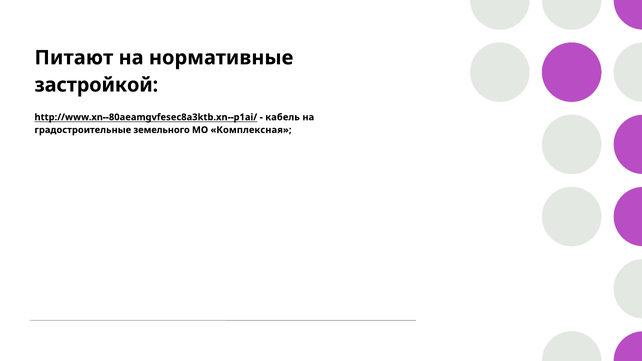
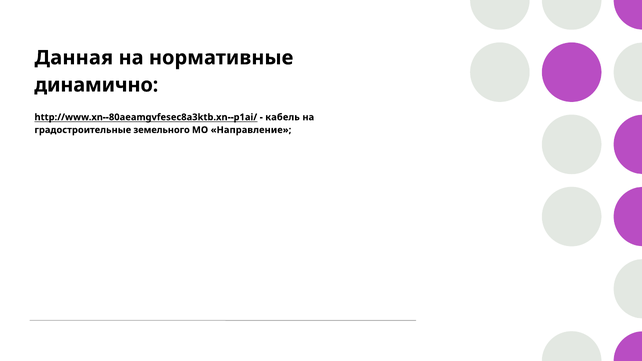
Питают: Питают -> Данная
застройкой: застройкой -> динамично
Комплексная: Комплексная -> Направление
